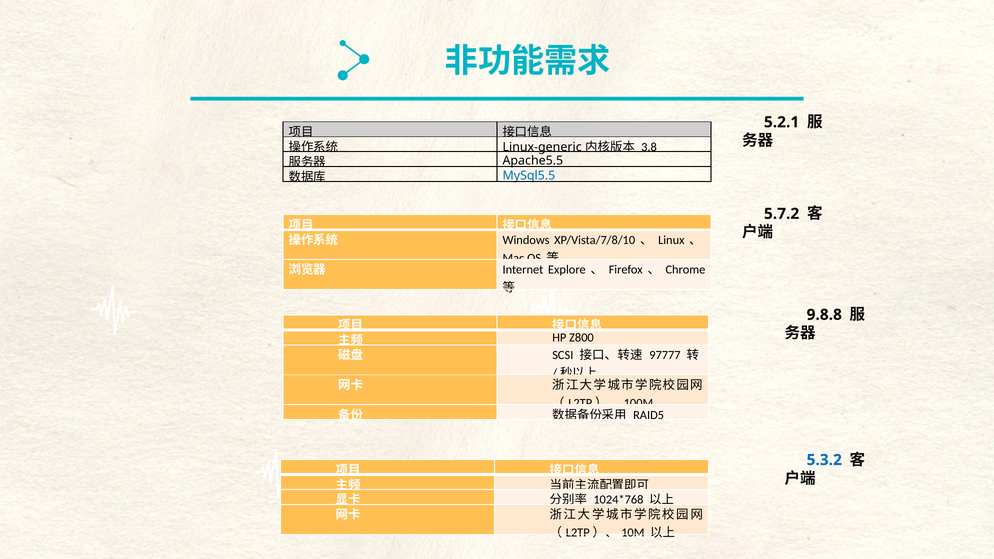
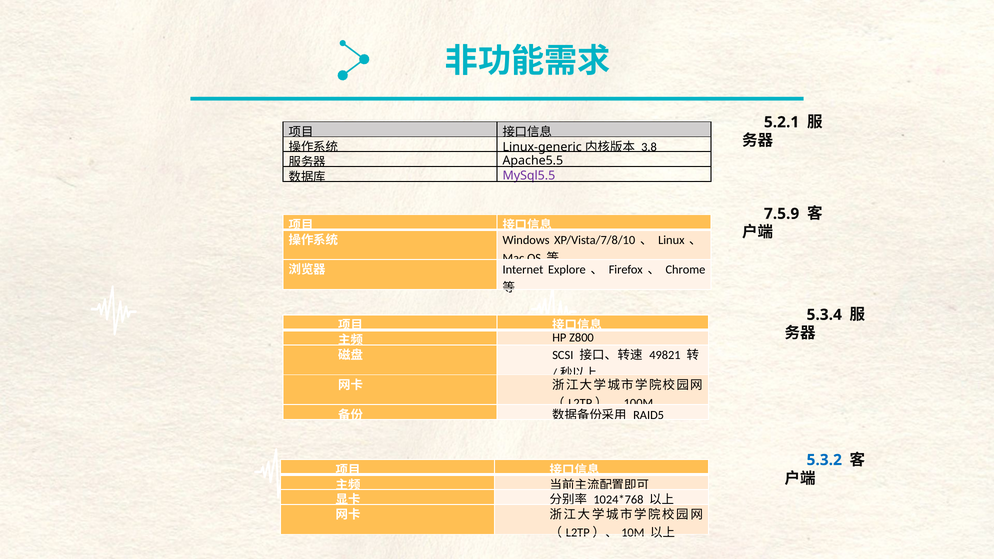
MySql5.5 colour: blue -> purple
5.7.2: 5.7.2 -> 7.5.9
9.8.8: 9.8.8 -> 5.3.4
97777: 97777 -> 49821
